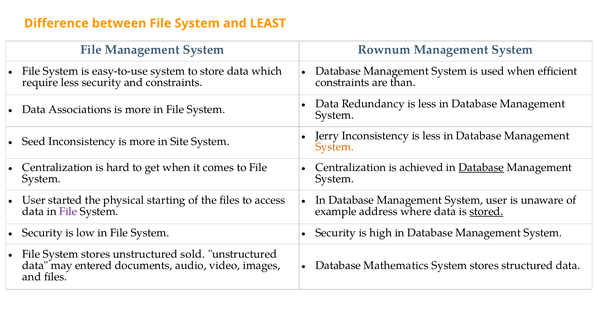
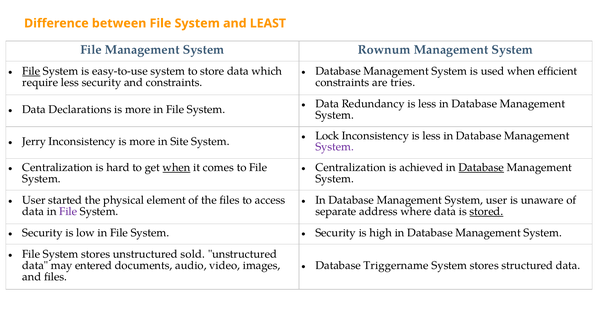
File at (31, 71) underline: none -> present
than: than -> tries
Associations: Associations -> Declarations
Jerry: Jerry -> Lock
Seed: Seed -> Jerry
System at (335, 147) colour: orange -> purple
when at (177, 168) underline: none -> present
starting: starting -> element
example: example -> separate
Mathematics: Mathematics -> Triggername
